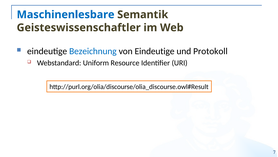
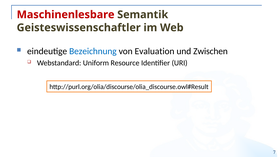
Maschinenlesbare colour: blue -> red
von Eindeutige: Eindeutige -> Evaluation
Protokoll: Protokoll -> Zwischen
